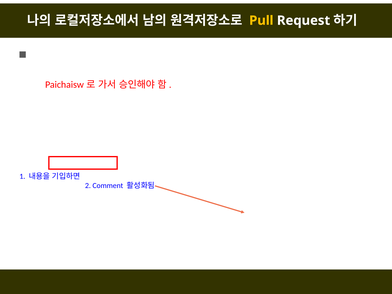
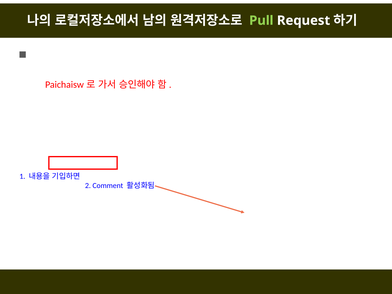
Pull colour: yellow -> light green
